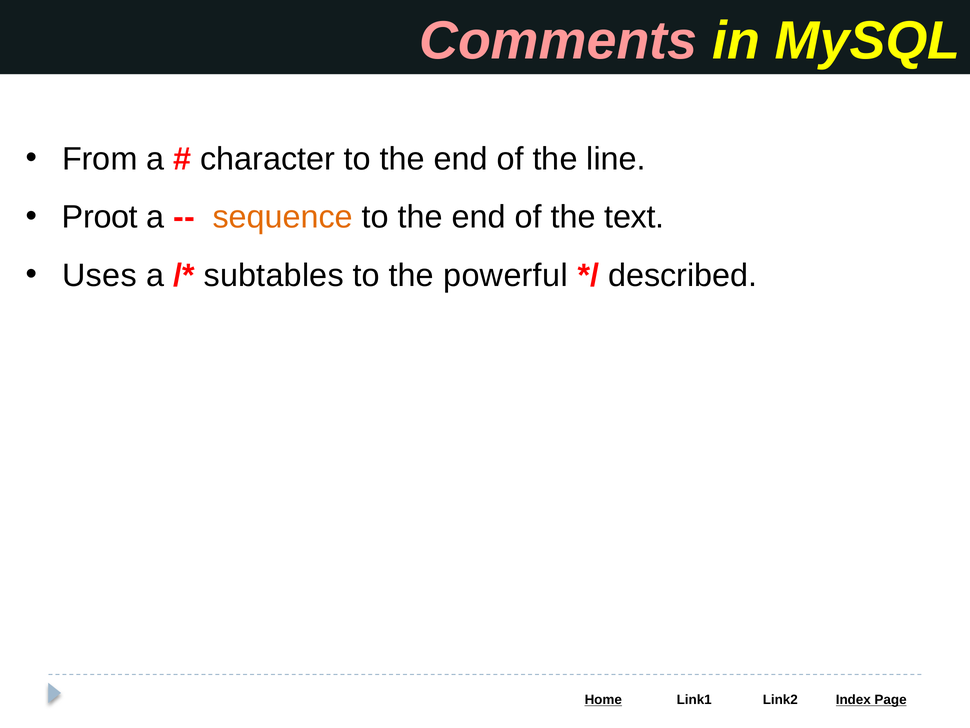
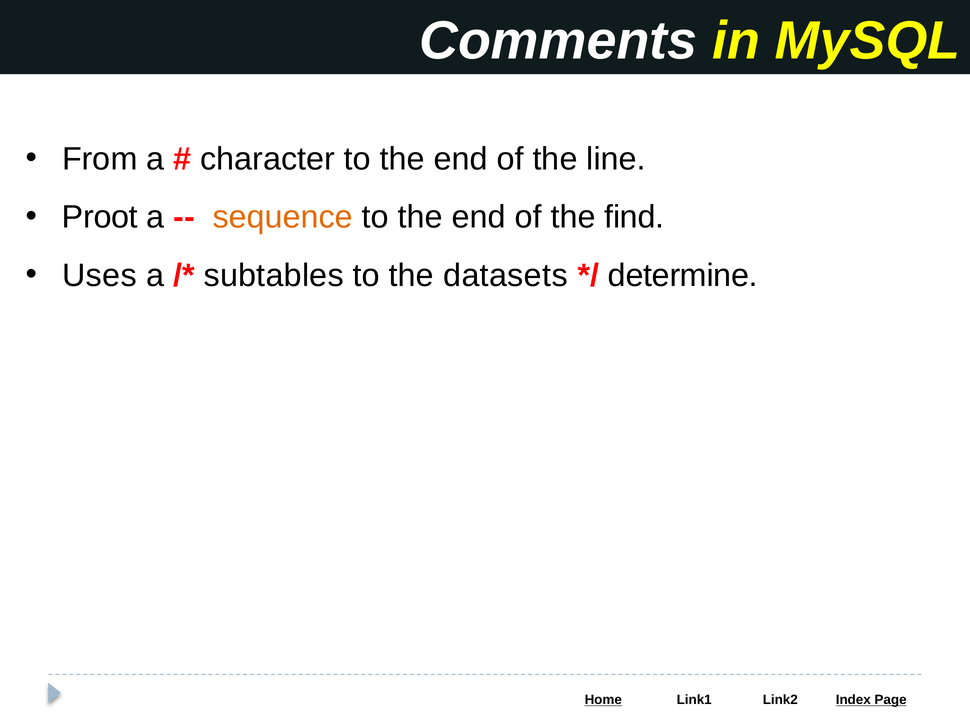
Comments colour: pink -> white
text: text -> find
powerful: powerful -> datasets
described: described -> determine
